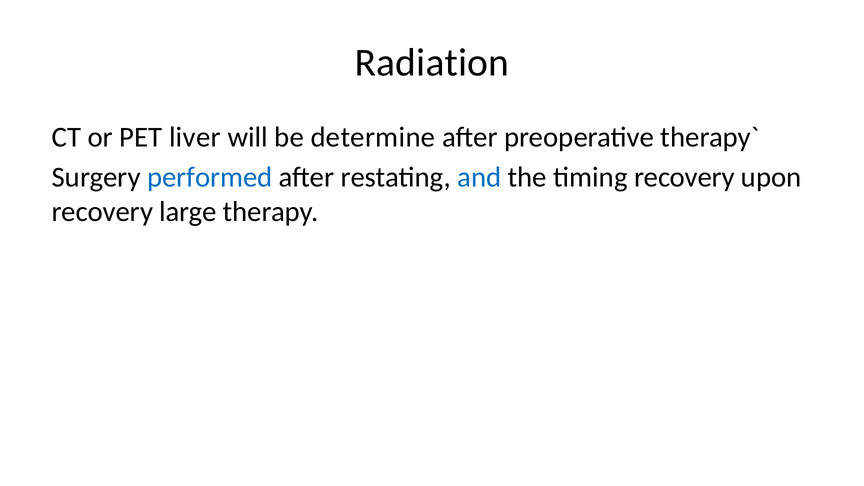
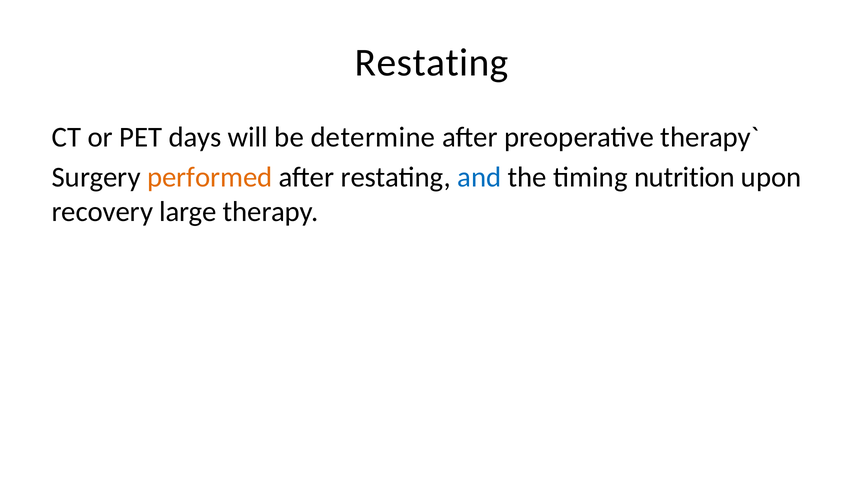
Radiation at (432, 63): Radiation -> Restating
liver: liver -> days
performed colour: blue -> orange
timing recovery: recovery -> nutrition
